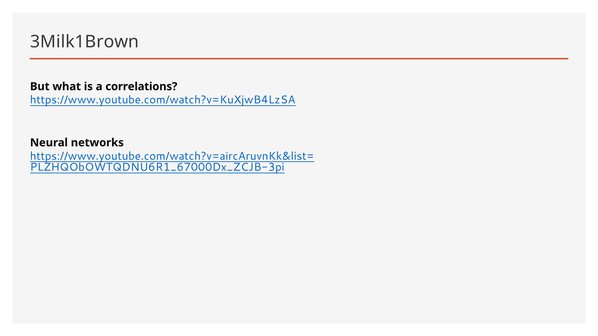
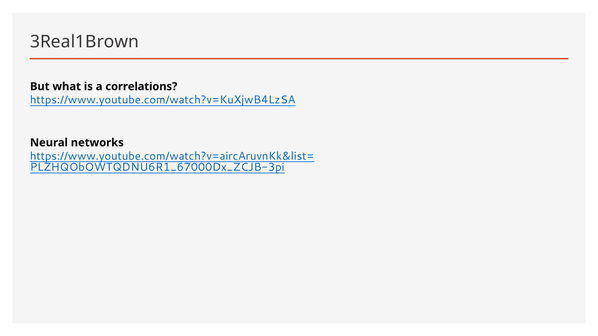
3Milk1Brown: 3Milk1Brown -> 3Real1Brown
